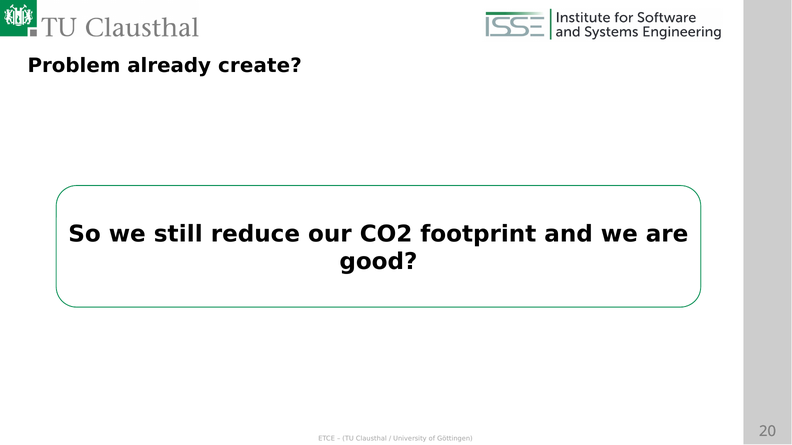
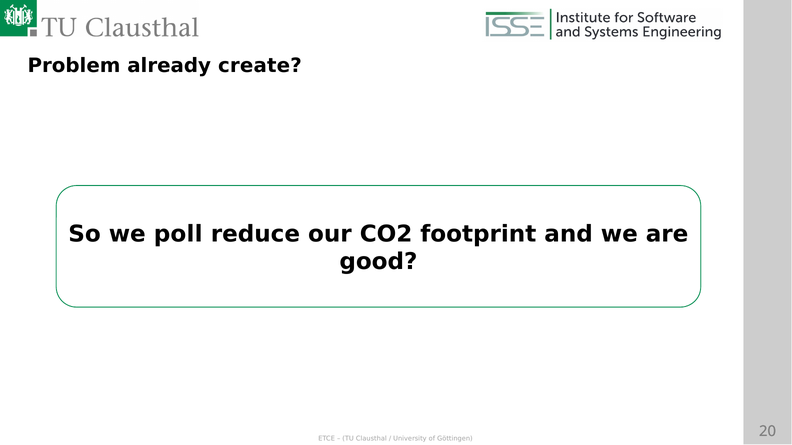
still: still -> poll
